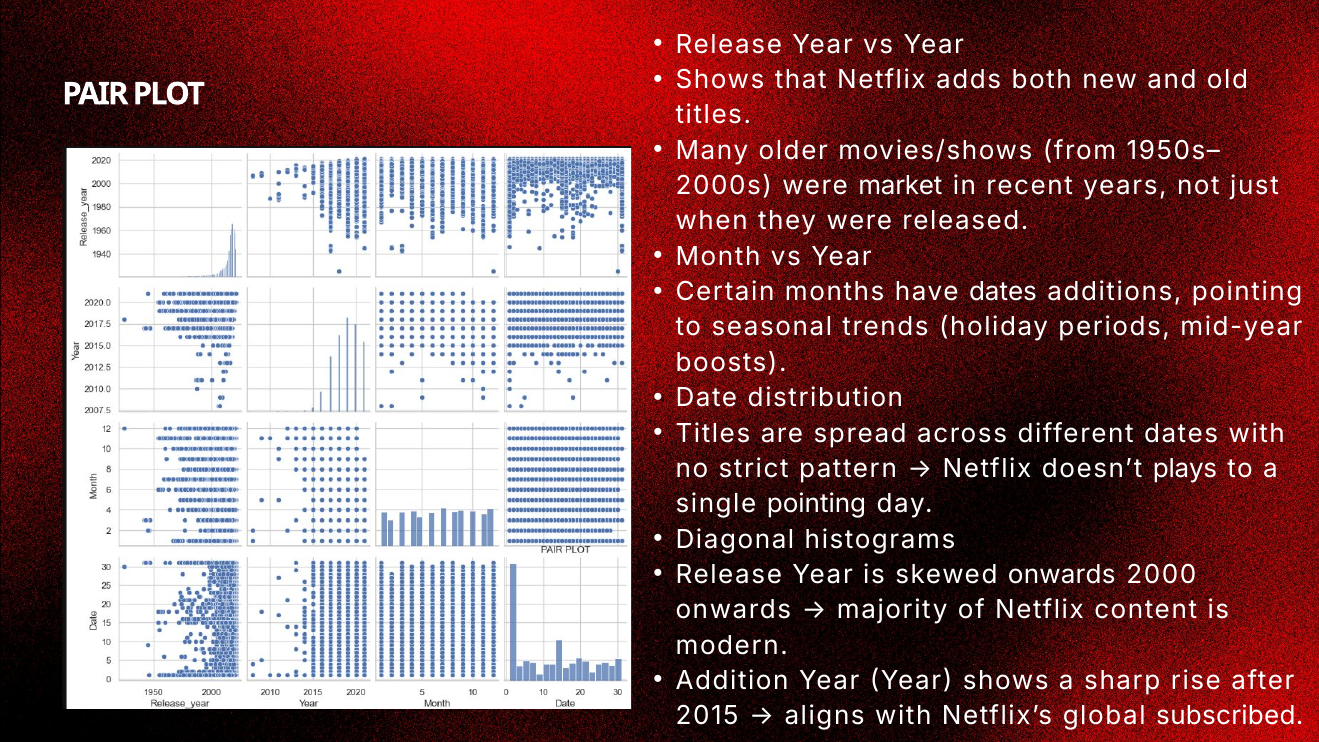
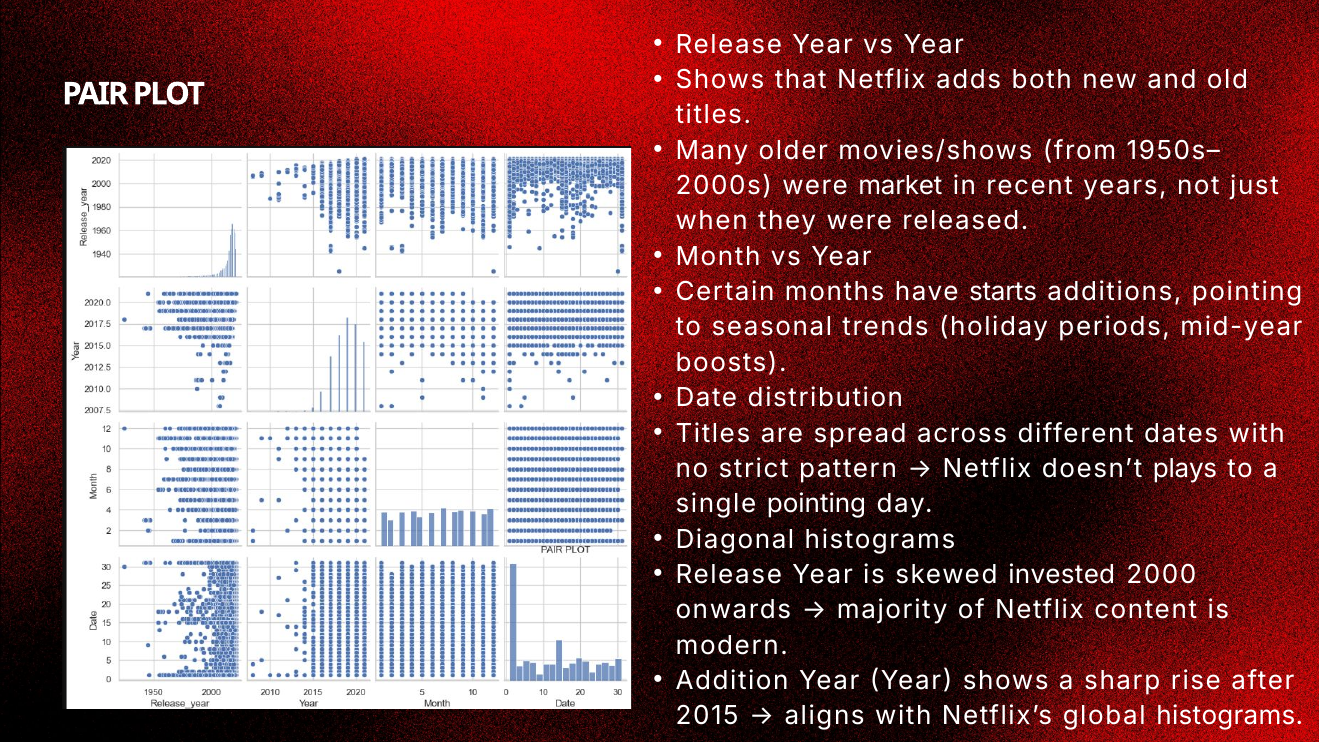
have dates: dates -> starts
skewed onwards: onwards -> invested
global subscribed: subscribed -> histograms
